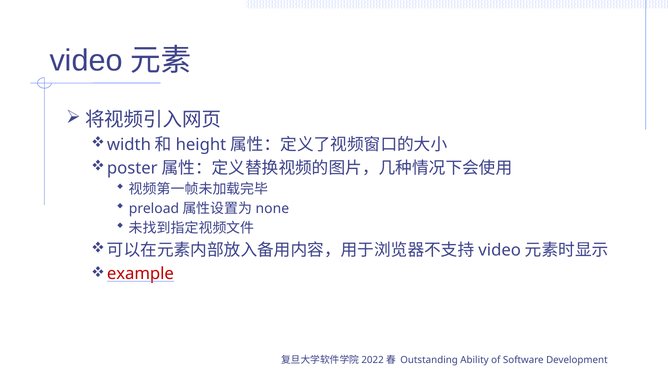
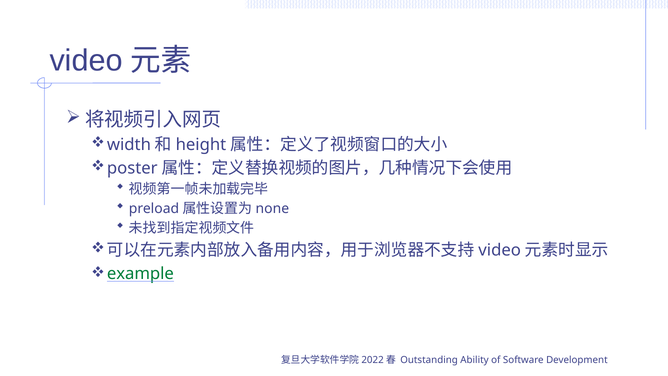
example colour: red -> green
